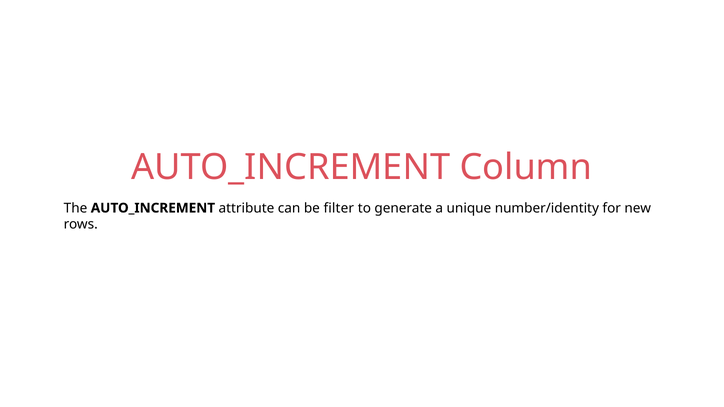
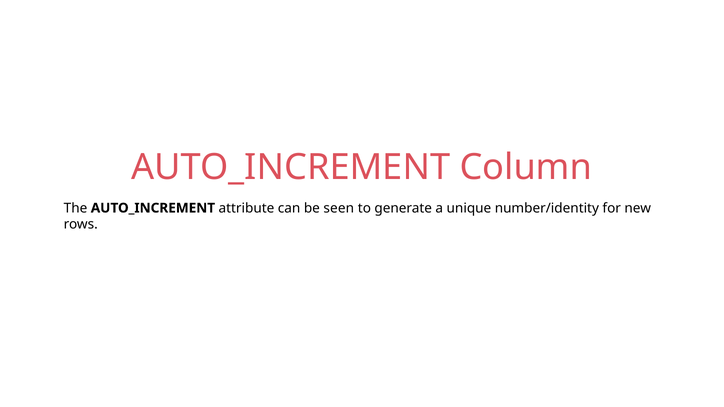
filter: filter -> seen
